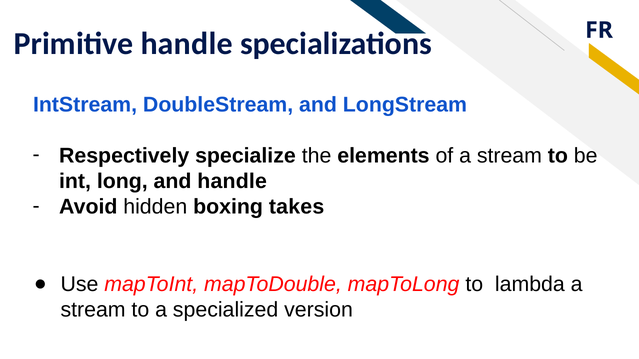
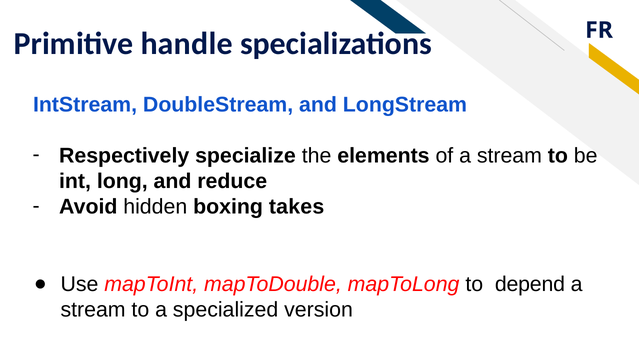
and handle: handle -> reduce
lambda: lambda -> depend
